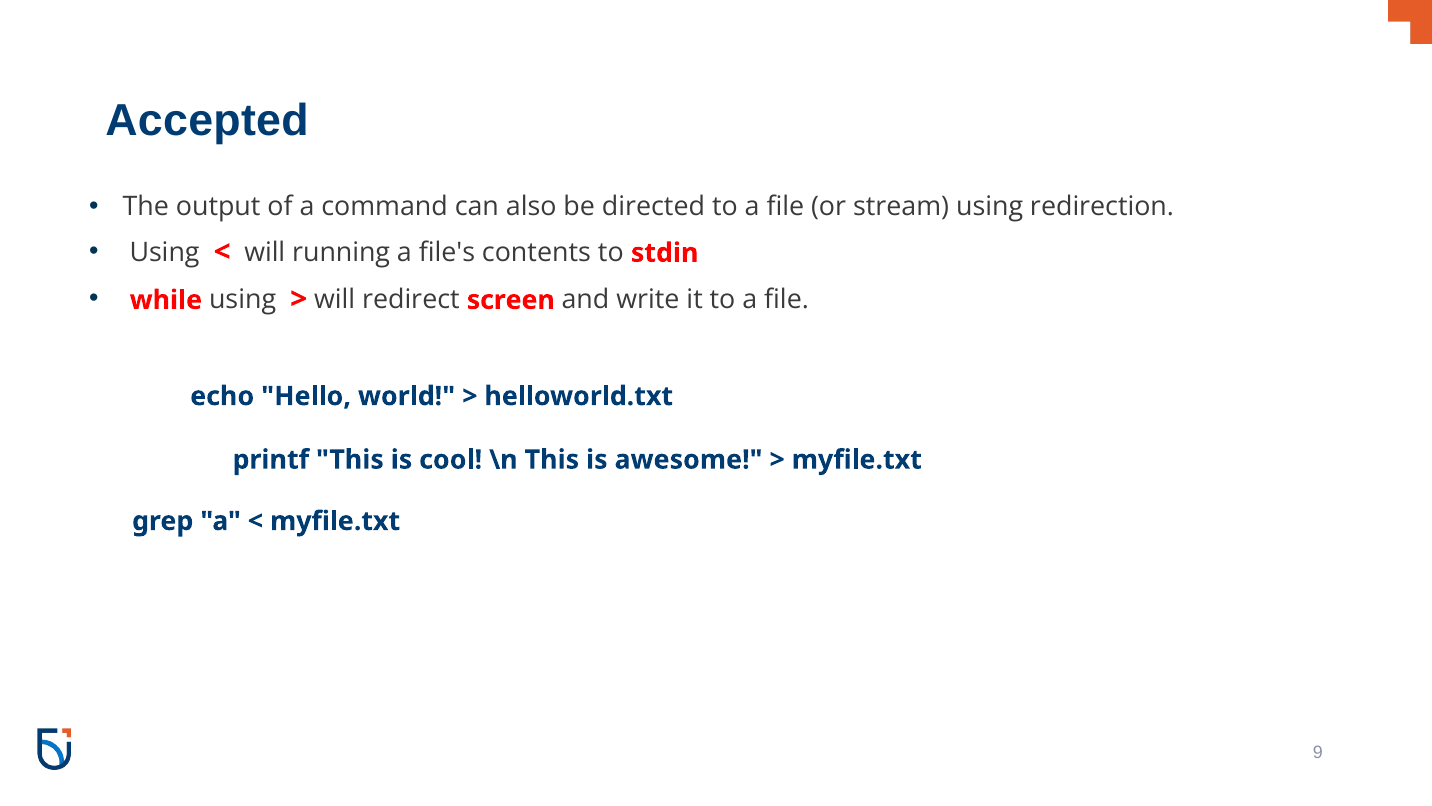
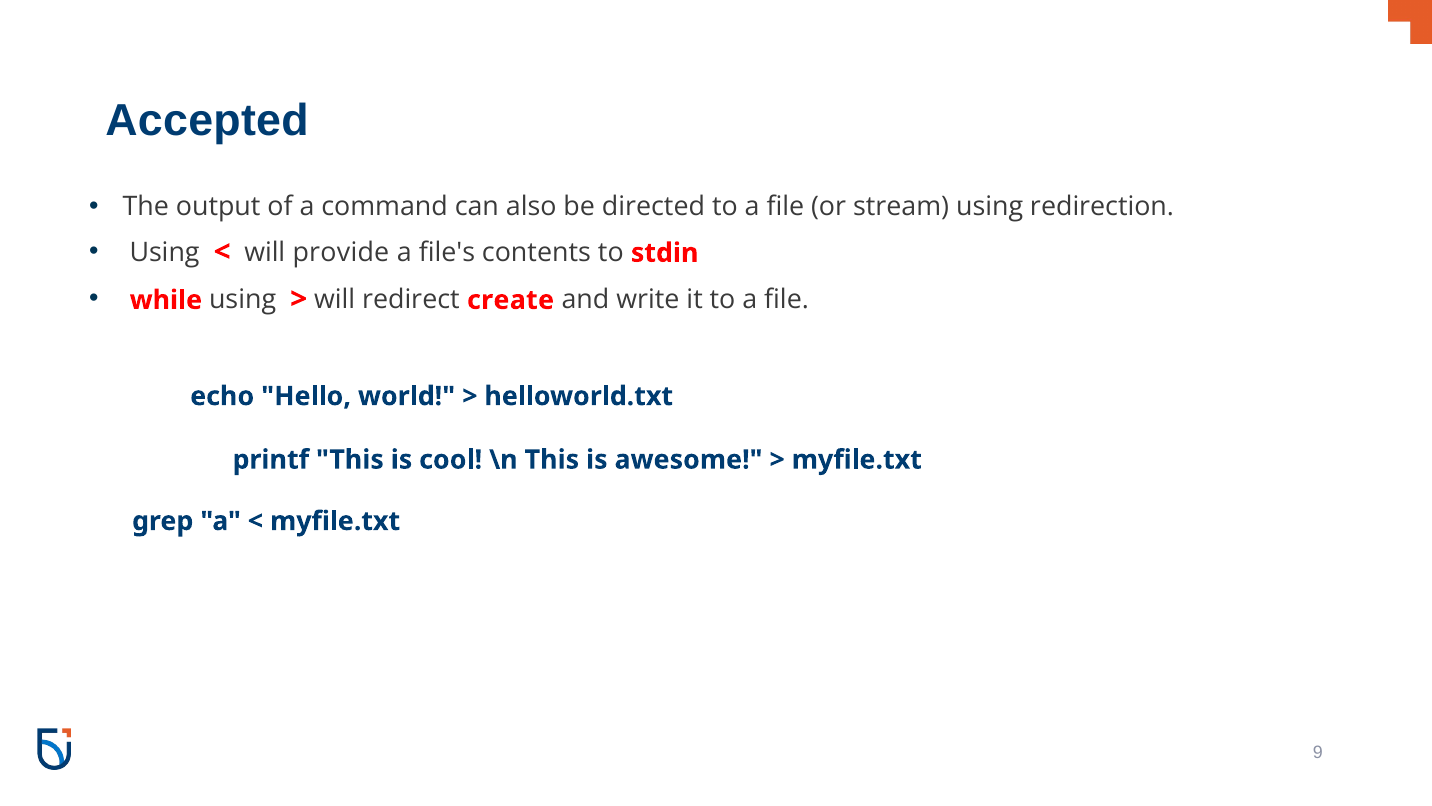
running: running -> provide
screen: screen -> create
